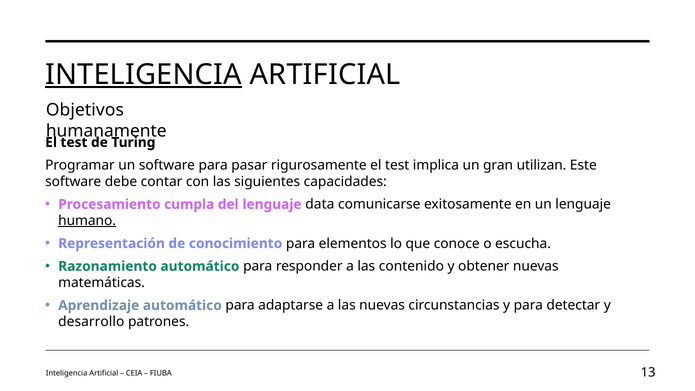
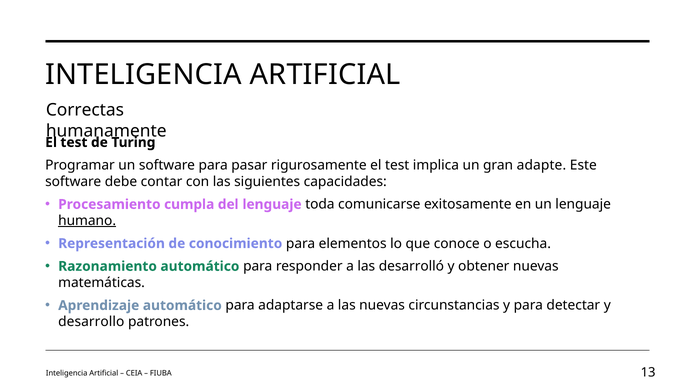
INTELIGENCIA at (143, 75) underline: present -> none
Objetivos: Objetivos -> Correctas
utilizan: utilizan -> adapte
data: data -> toda
contenido: contenido -> desarrolló
